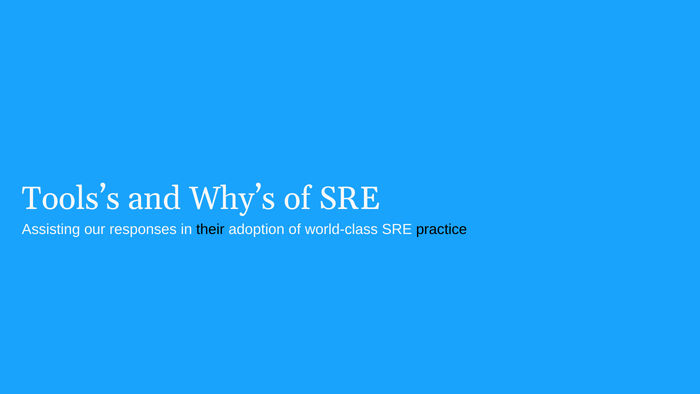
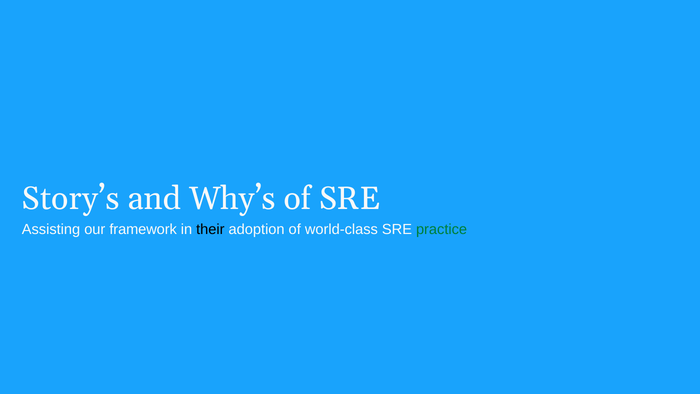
Tools’s: Tools’s -> Story’s
responses: responses -> framework
practice colour: black -> green
